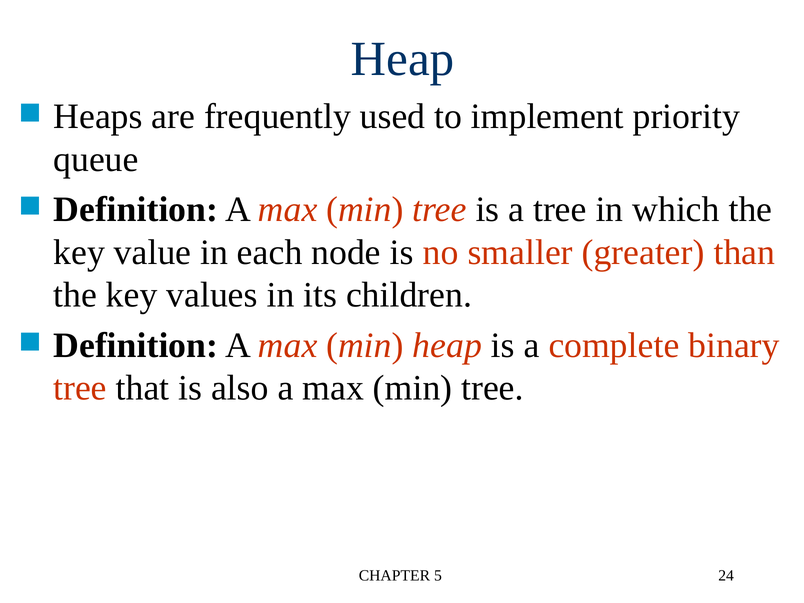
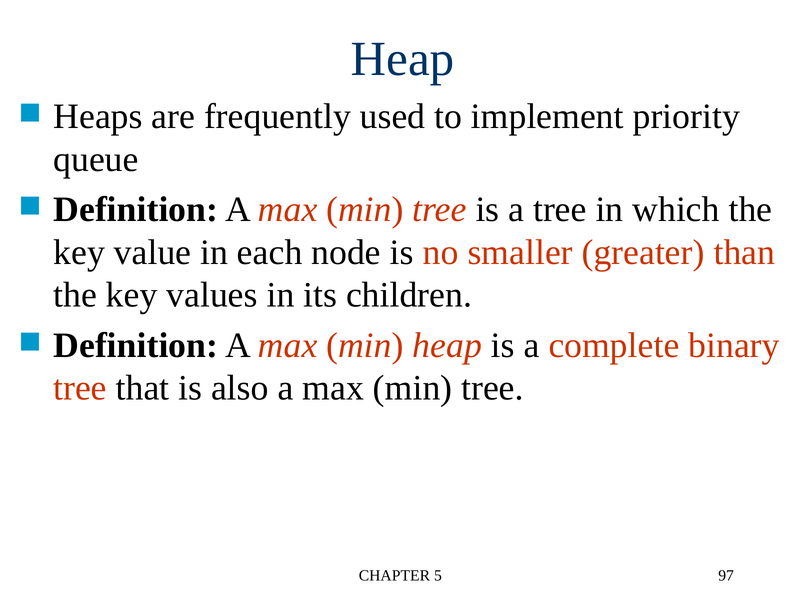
24: 24 -> 97
